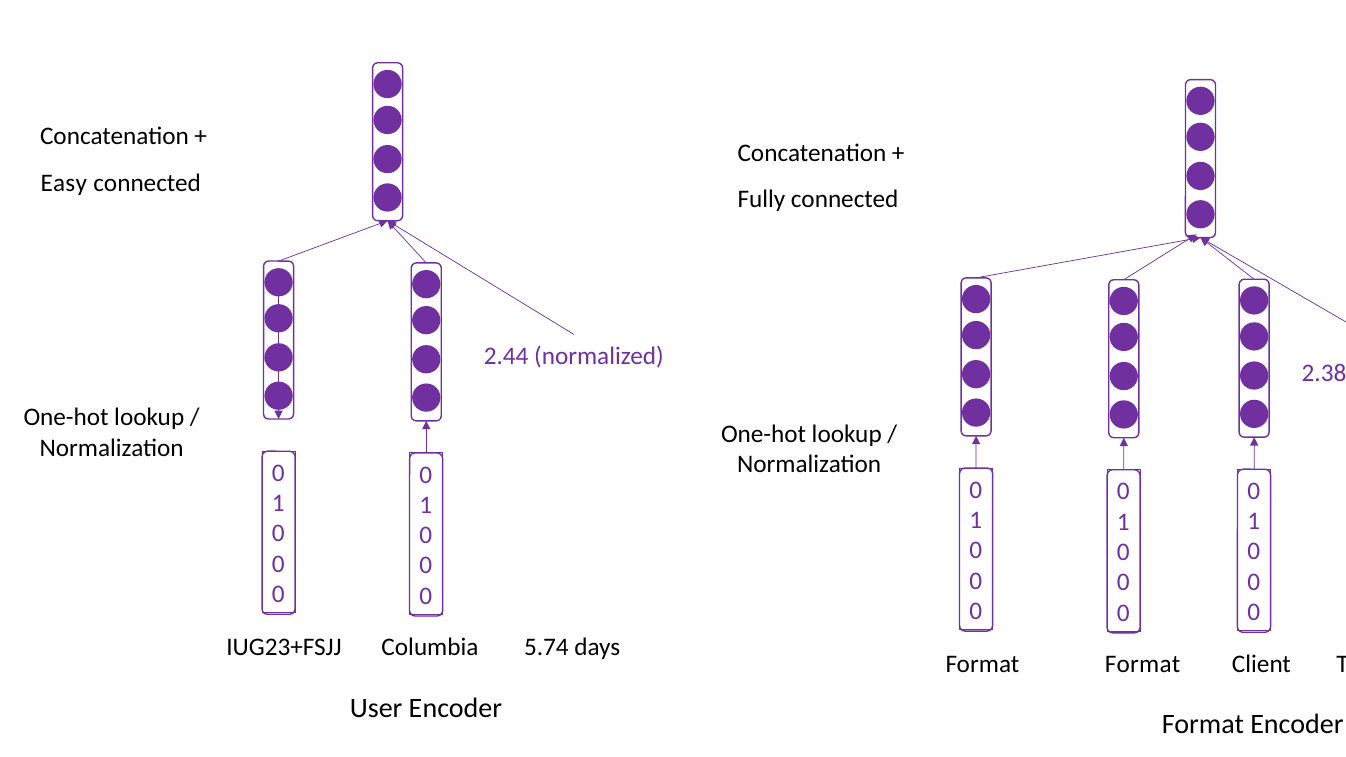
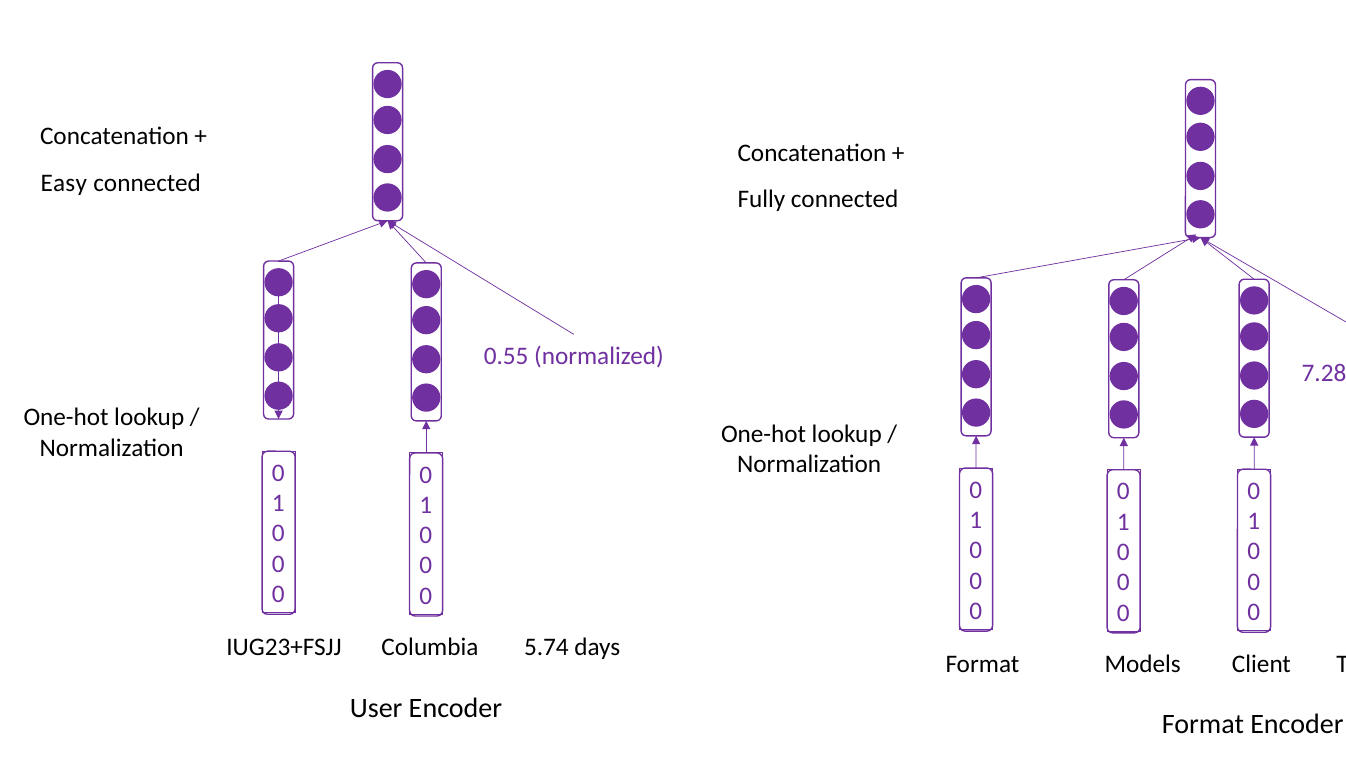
2.44: 2.44 -> 0.55
2.38: 2.38 -> 7.28
Format Format: Format -> Models
